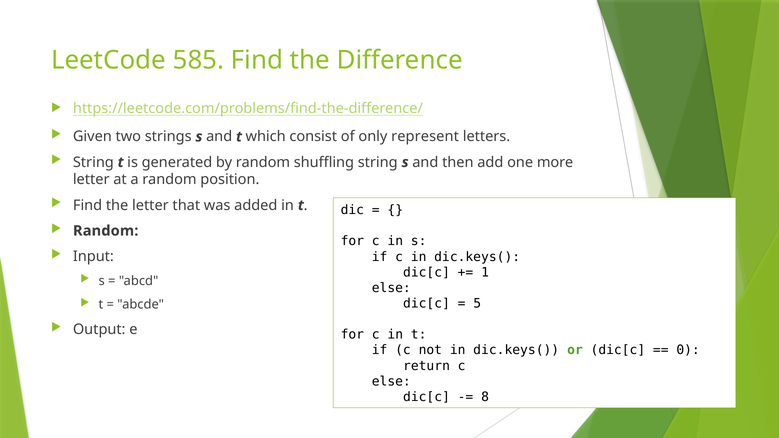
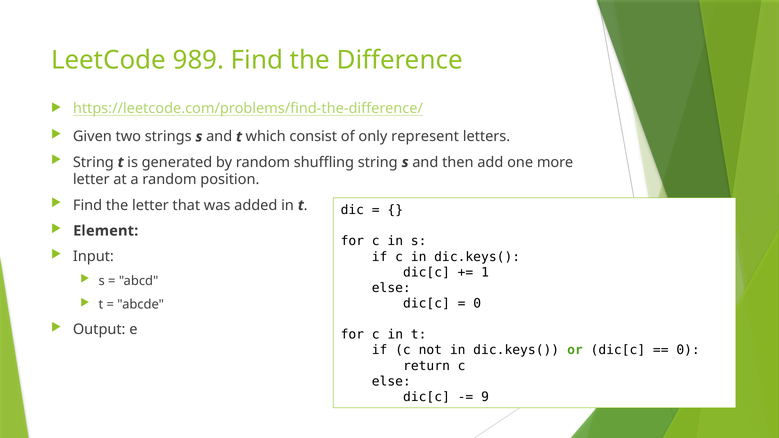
585: 585 -> 989
Random at (106, 231): Random -> Element
5 at (477, 304): 5 -> 0
8: 8 -> 9
